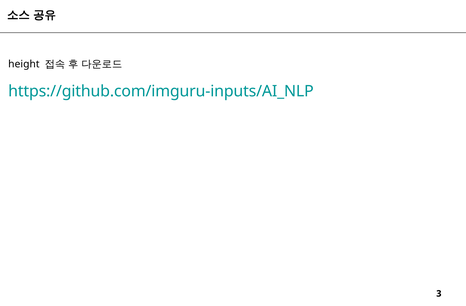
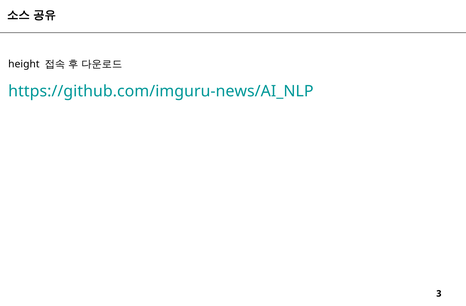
https://github.com/imguru-inputs/AI_NLP: https://github.com/imguru-inputs/AI_NLP -> https://github.com/imguru-news/AI_NLP
